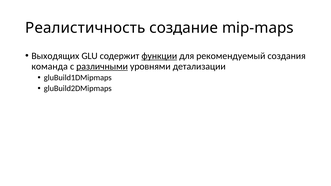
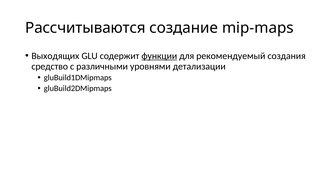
Реалистичность: Реалистичность -> Рассчитываются
команда: команда -> средство
различными underline: present -> none
